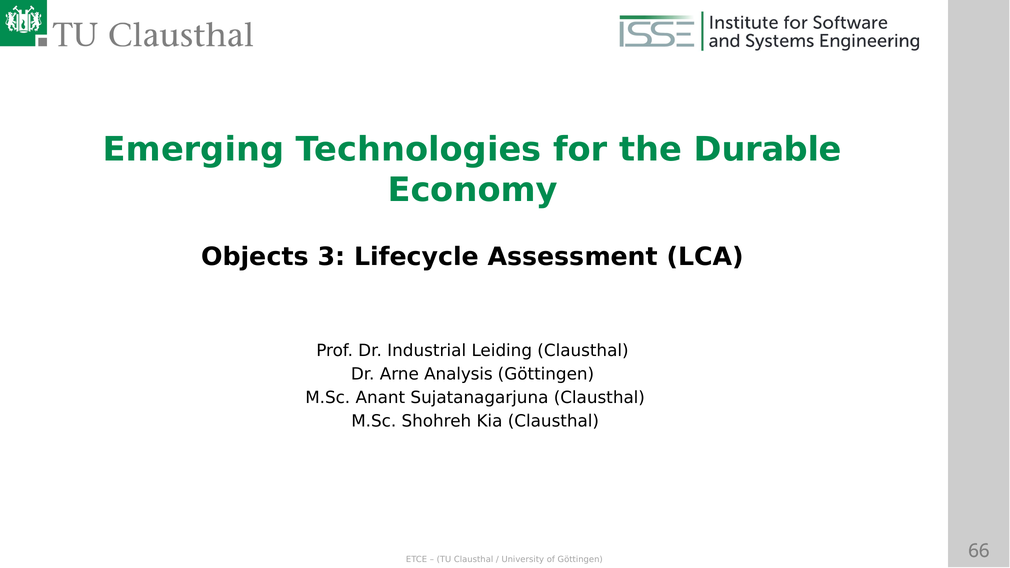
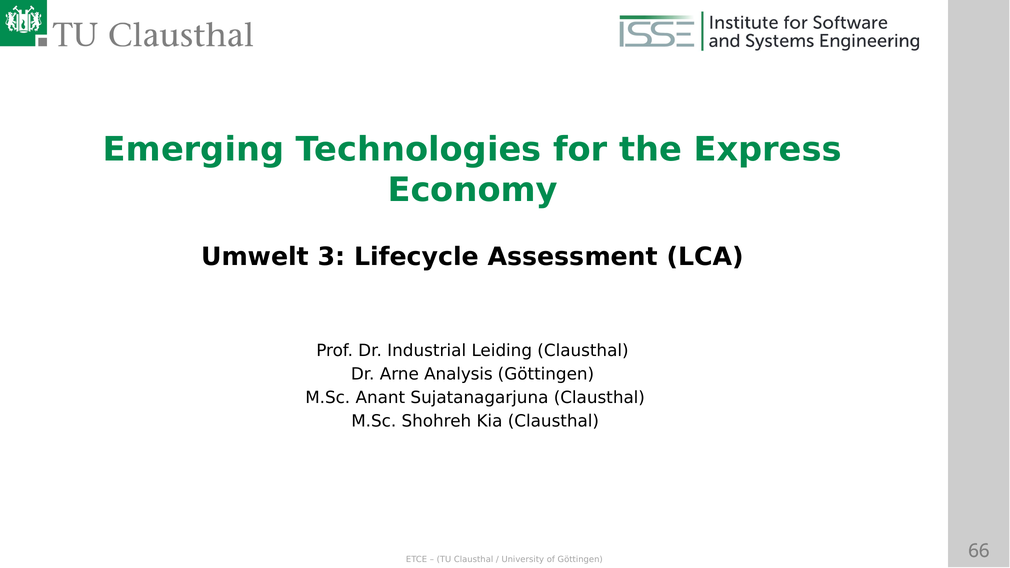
Durable: Durable -> Express
Objects: Objects -> Umwelt
